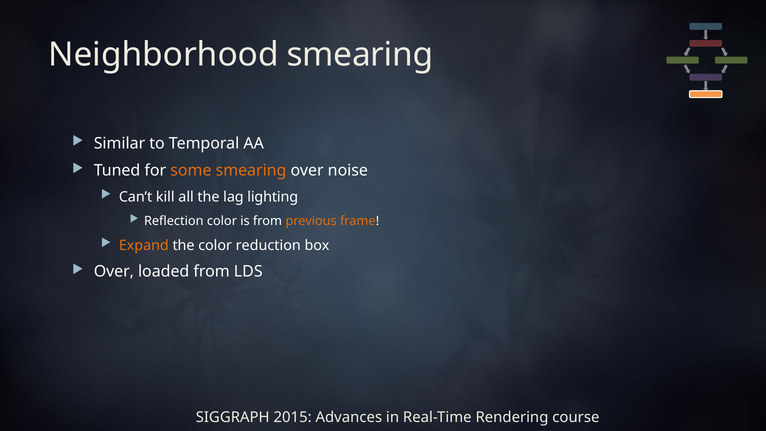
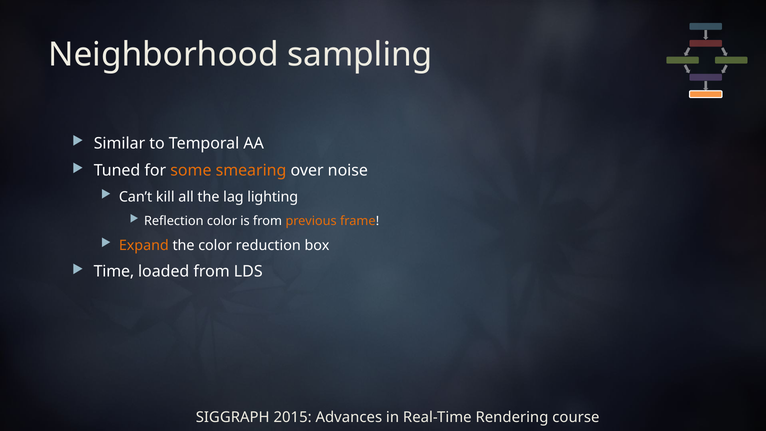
Neighborhood smearing: smearing -> sampling
Over at (114, 272): Over -> Time
